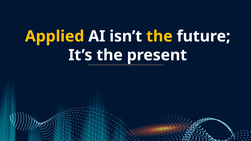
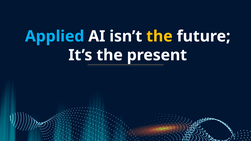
Applied colour: yellow -> light blue
